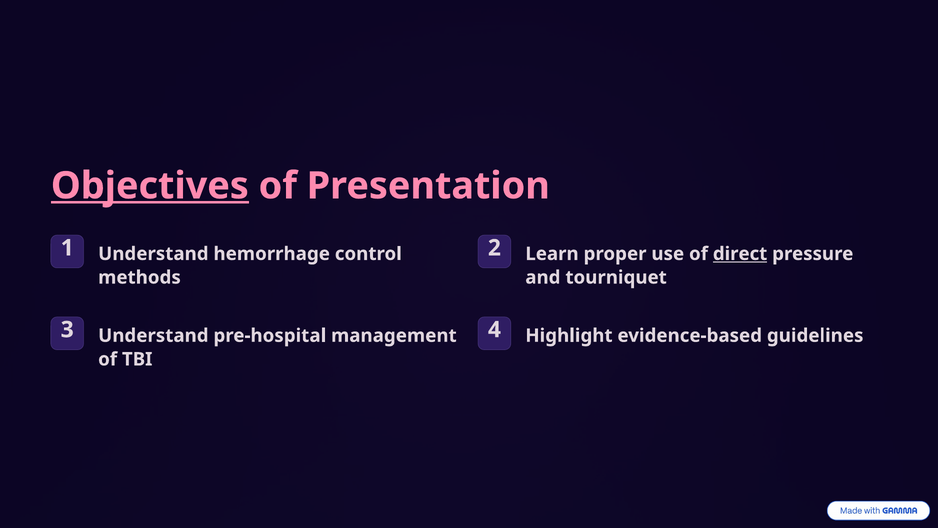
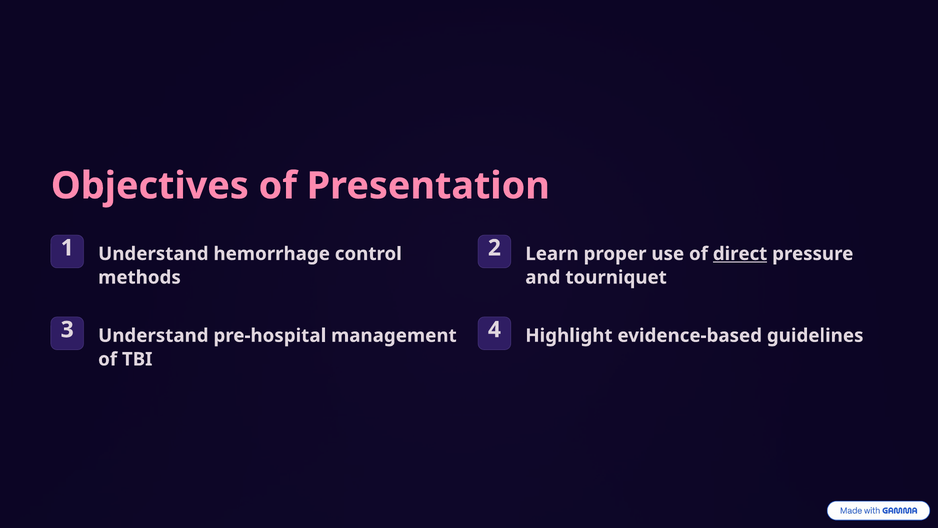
Objectives underline: present -> none
